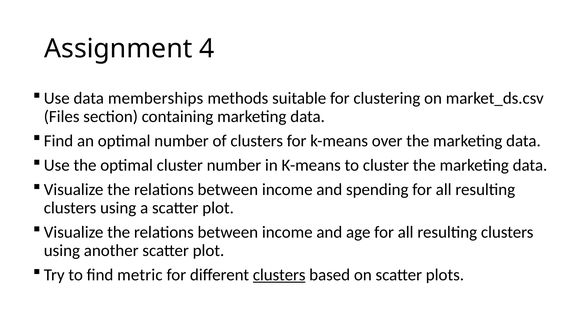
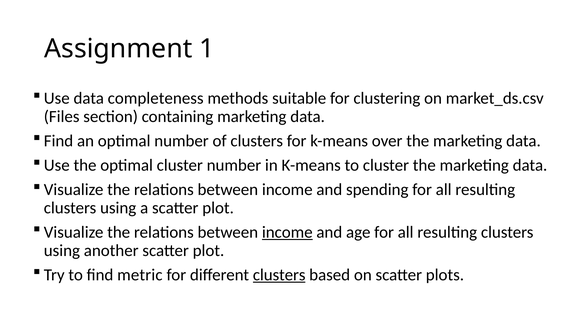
4: 4 -> 1
memberships: memberships -> completeness
income at (287, 232) underline: none -> present
